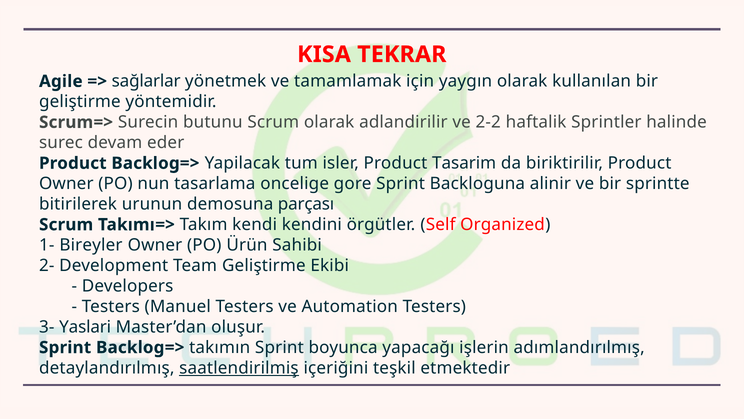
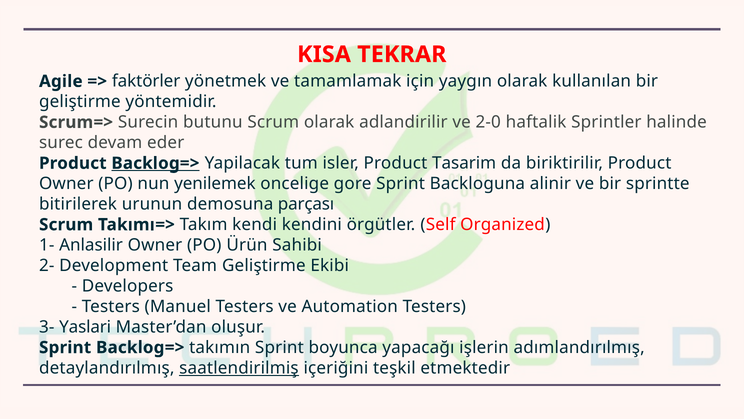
sağlarlar: sağlarlar -> faktörler
2-2: 2-2 -> 2-0
Backlog=> at (155, 163) underline: none -> present
tasarlama: tasarlama -> yenilemek
Bireyler: Bireyler -> Anlasilir
